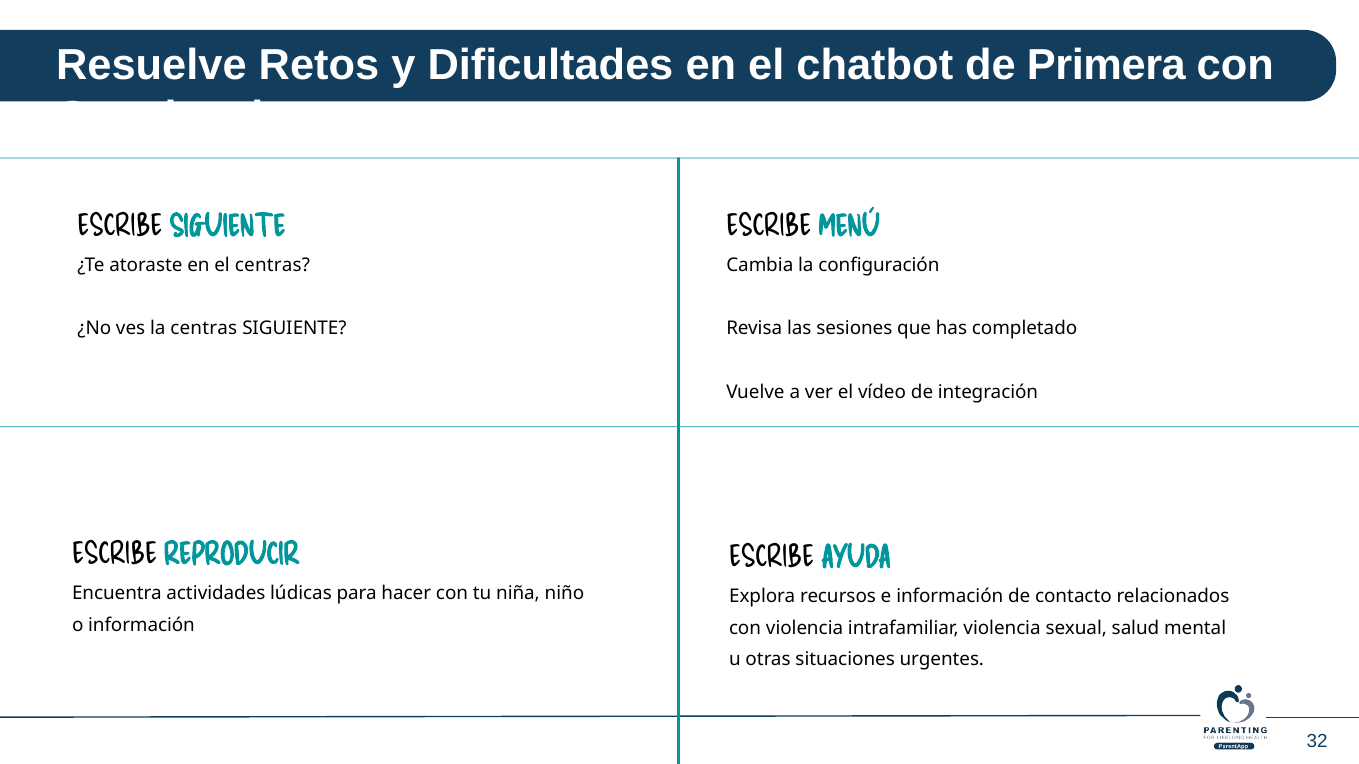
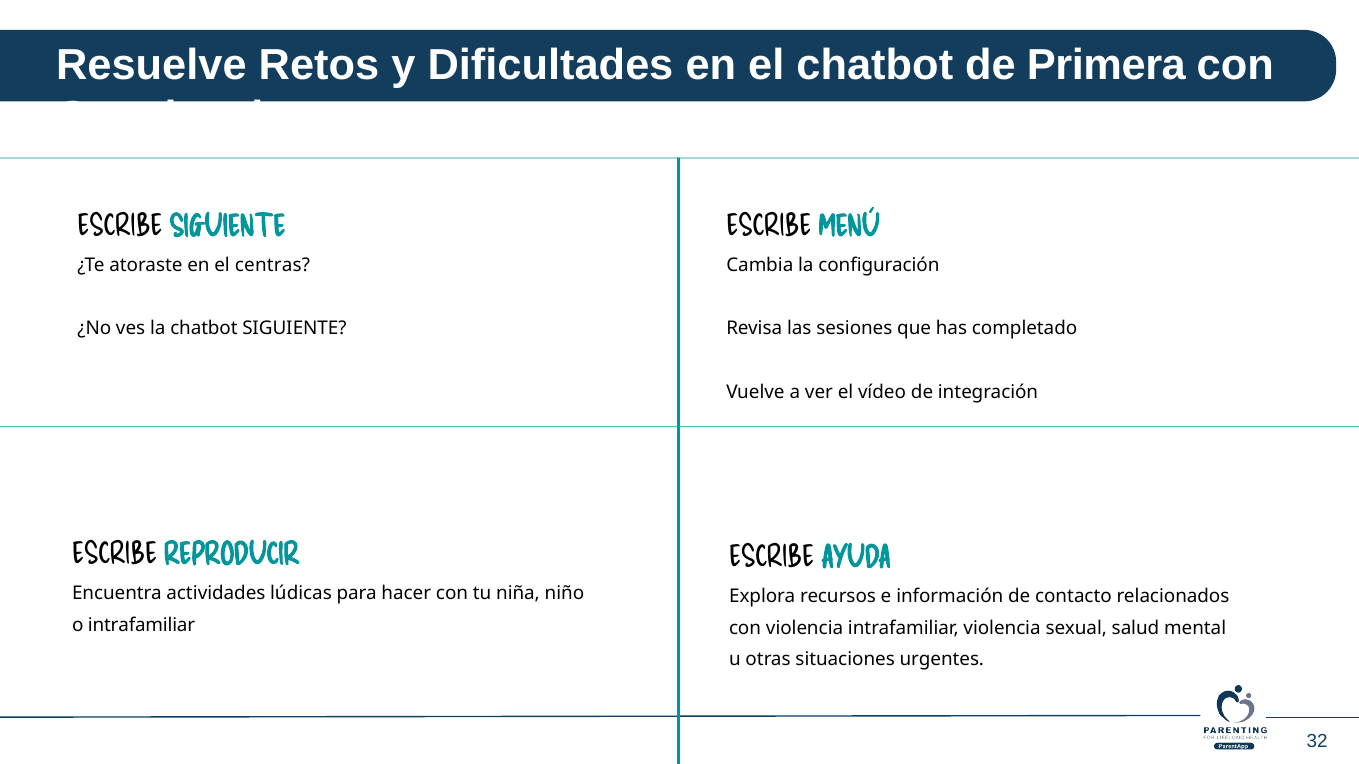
la centras: centras -> chatbot
o información: información -> intrafamiliar
